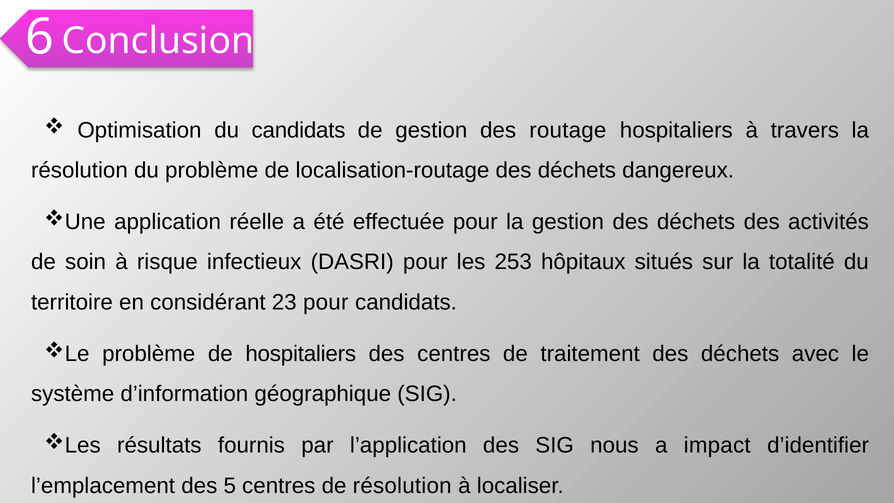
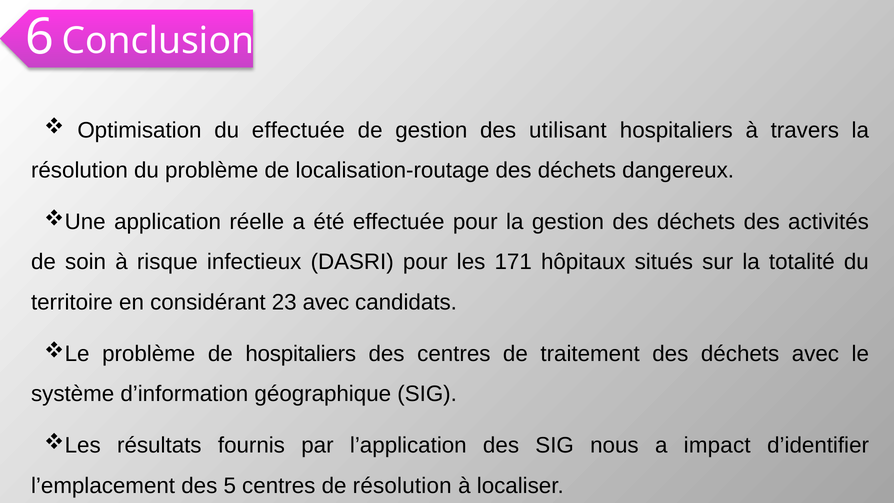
du candidats: candidats -> effectuée
routage: routage -> utilisant
253: 253 -> 171
23 pour: pour -> avec
